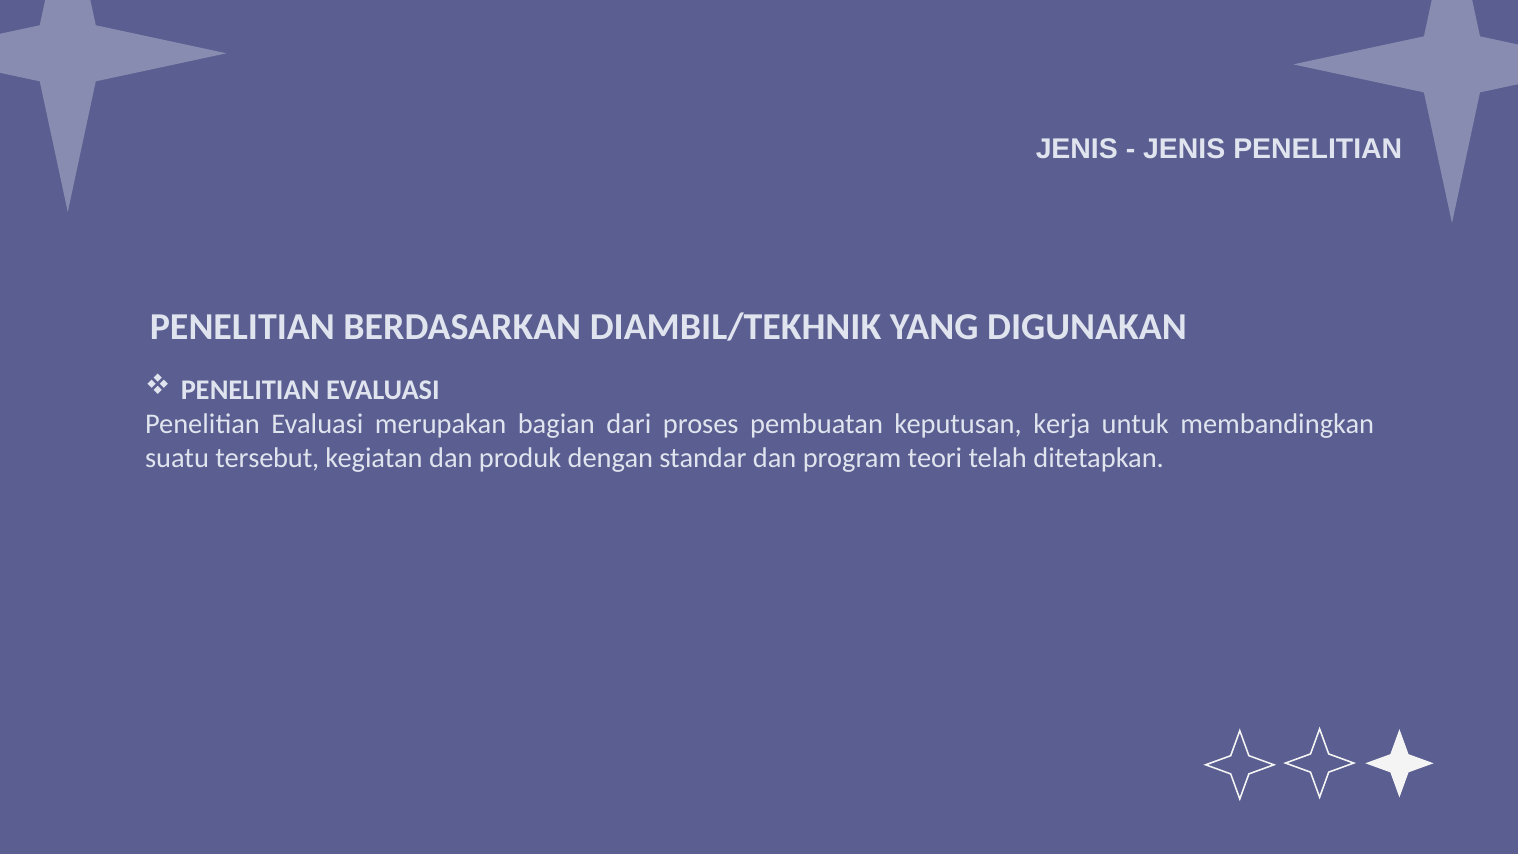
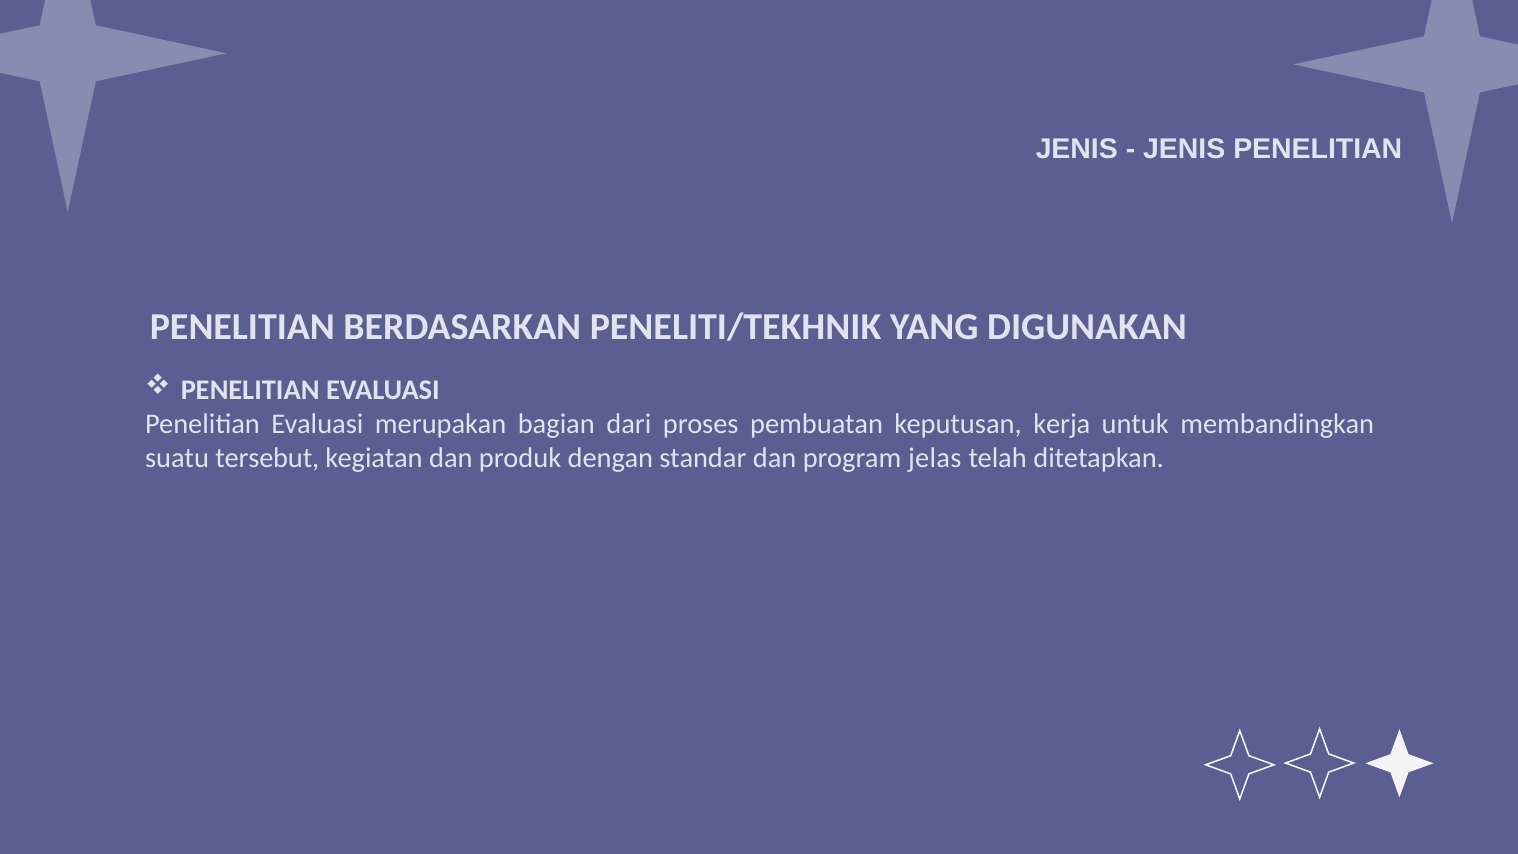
DIAMBIL/TEKHNIK: DIAMBIL/TEKHNIK -> PENELITI/TEKHNIK
program teori: teori -> jelas
